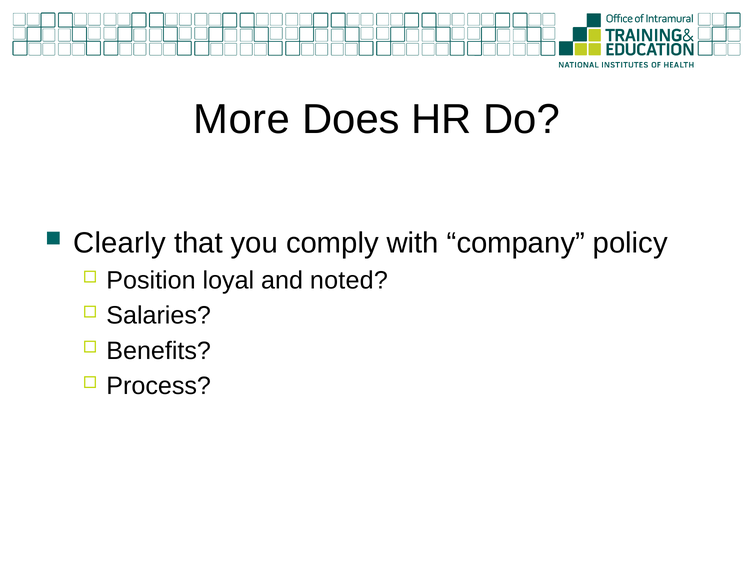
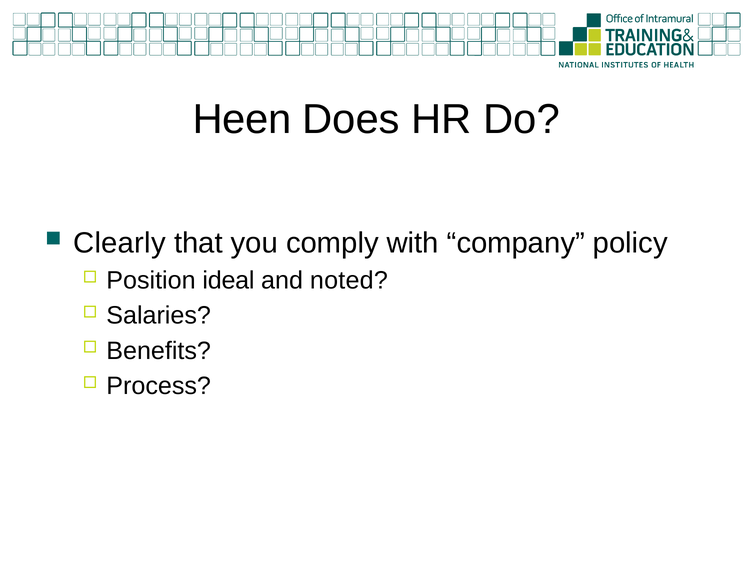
More: More -> Heen
loyal: loyal -> ideal
